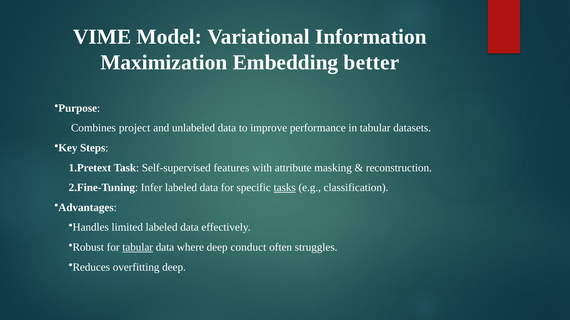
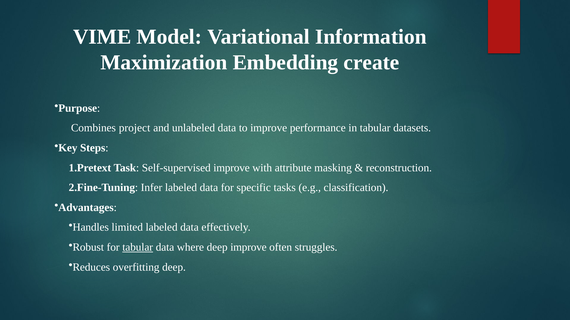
better: better -> create
Self-supervised features: features -> improve
tasks underline: present -> none
deep conduct: conduct -> improve
